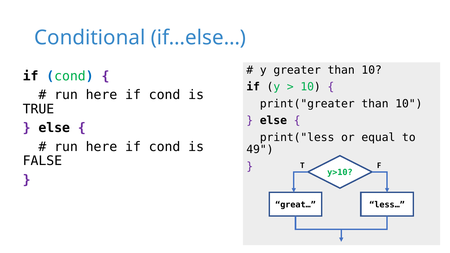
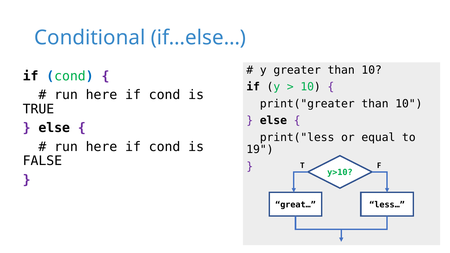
49: 49 -> 19
